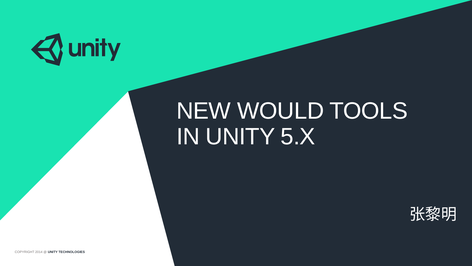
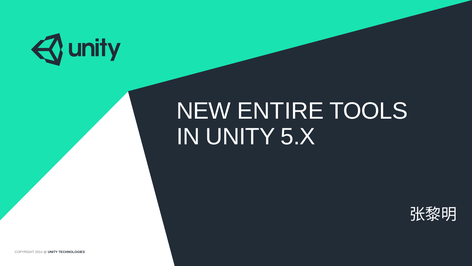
WOULD: WOULD -> ENTIRE
